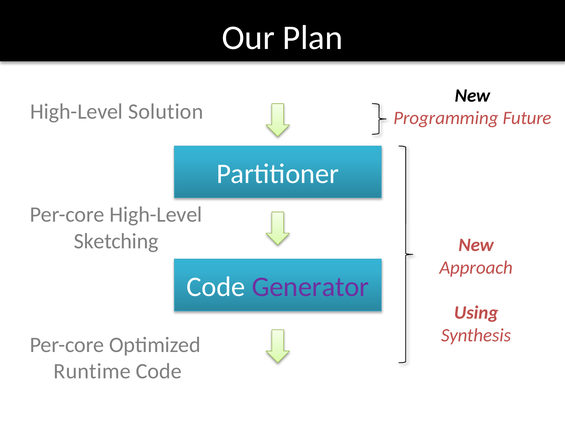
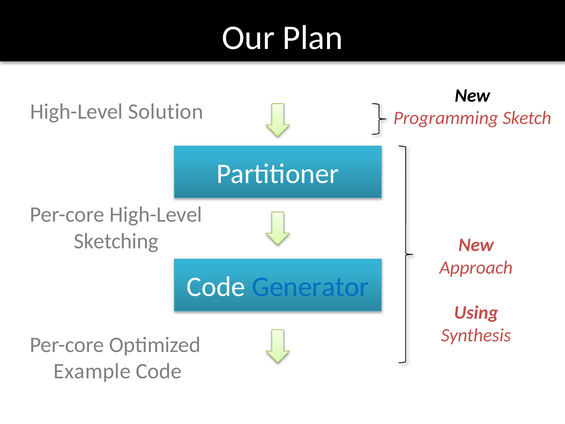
Future: Future -> Sketch
Generator colour: purple -> blue
Runtime: Runtime -> Example
